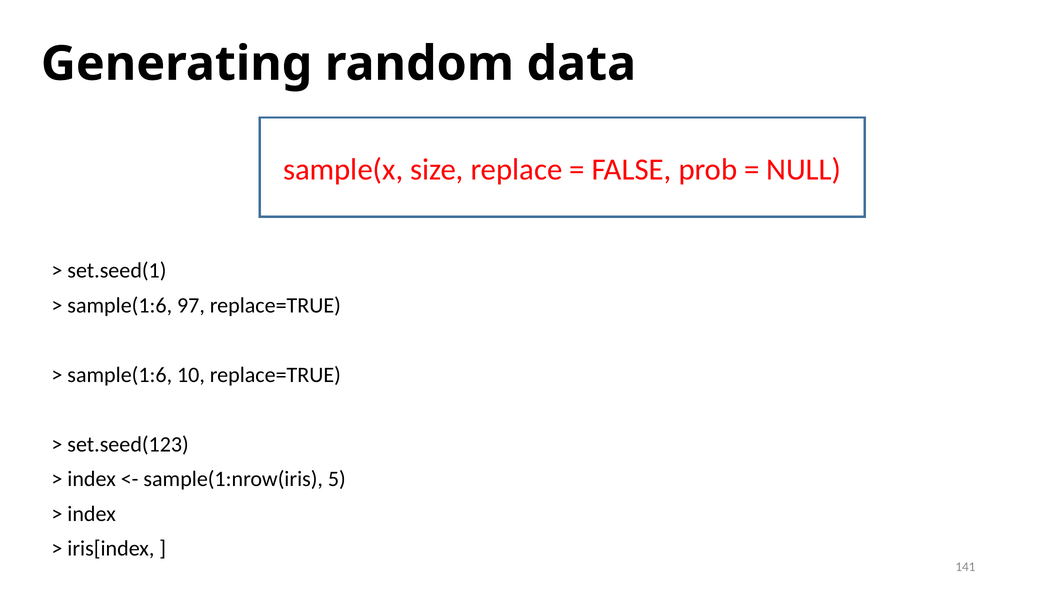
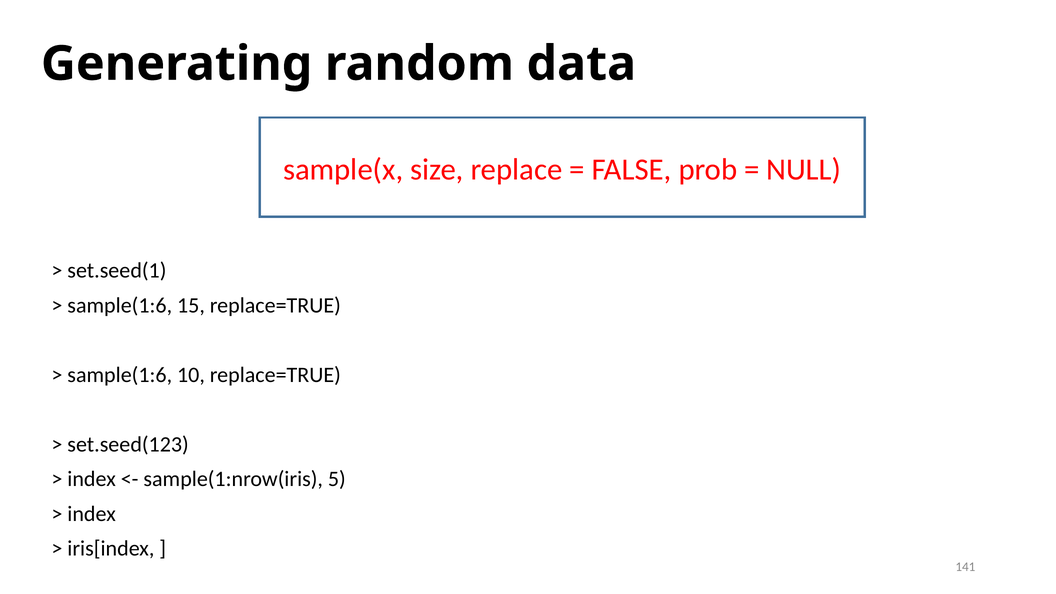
97: 97 -> 15
